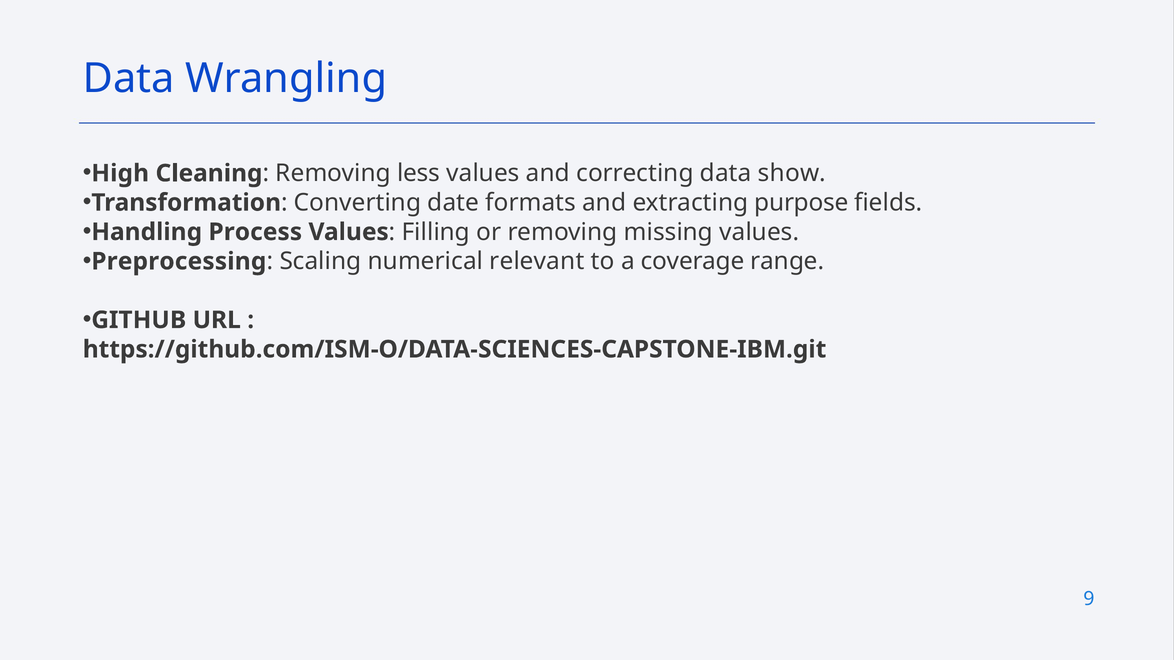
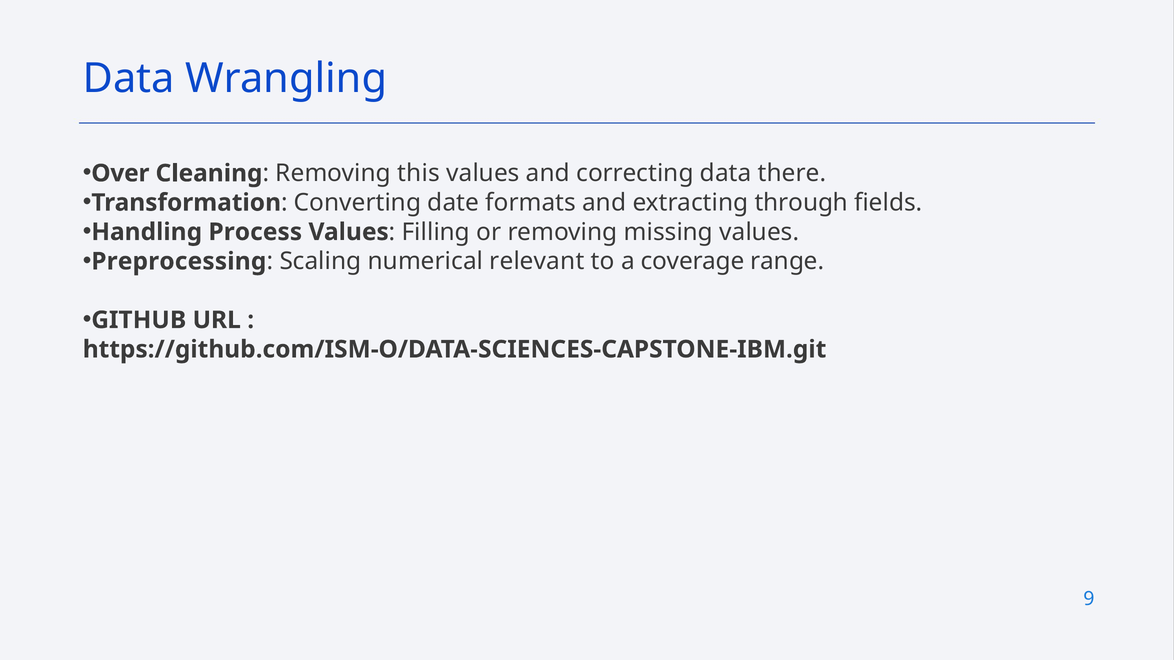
High: High -> Over
less: less -> this
show: show -> there
purpose: purpose -> through
